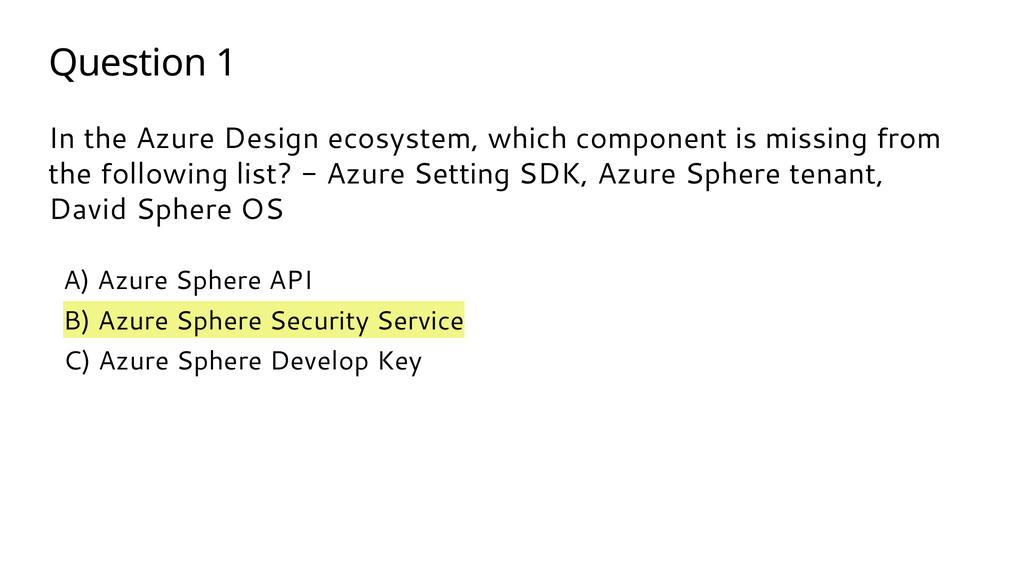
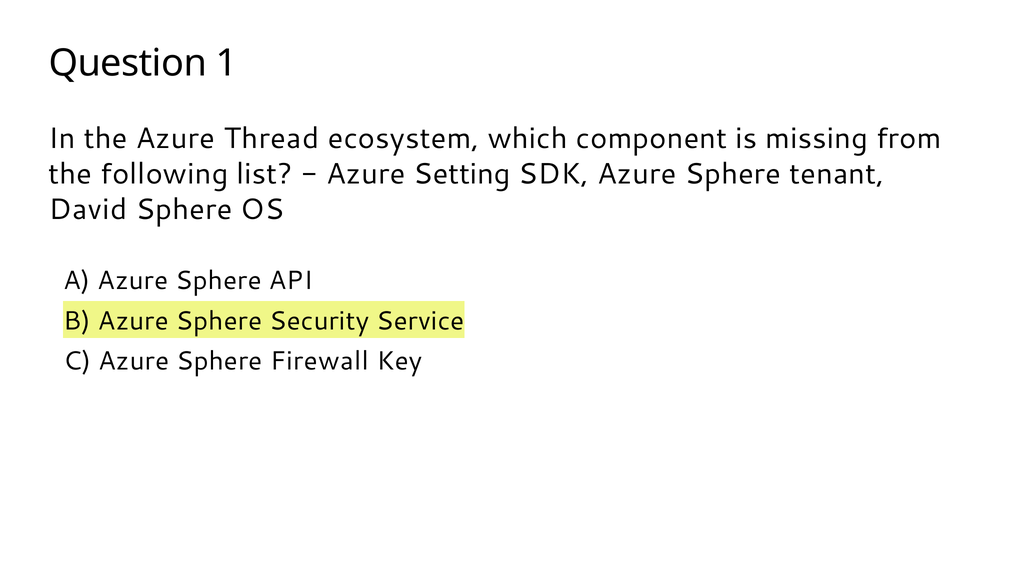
Design: Design -> Thread
Develop: Develop -> Firewall
